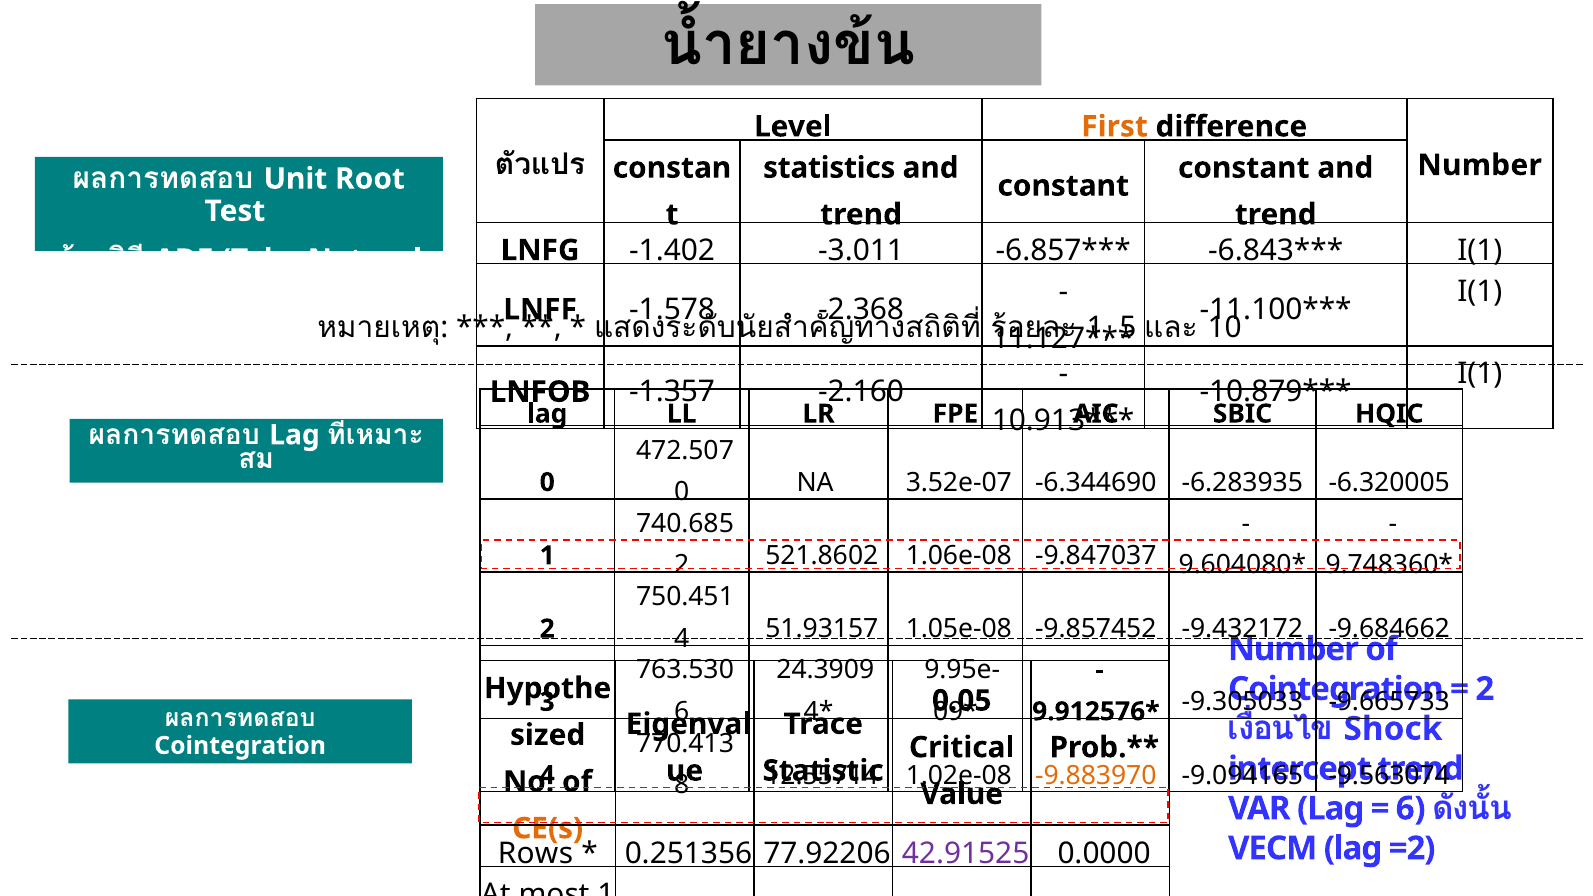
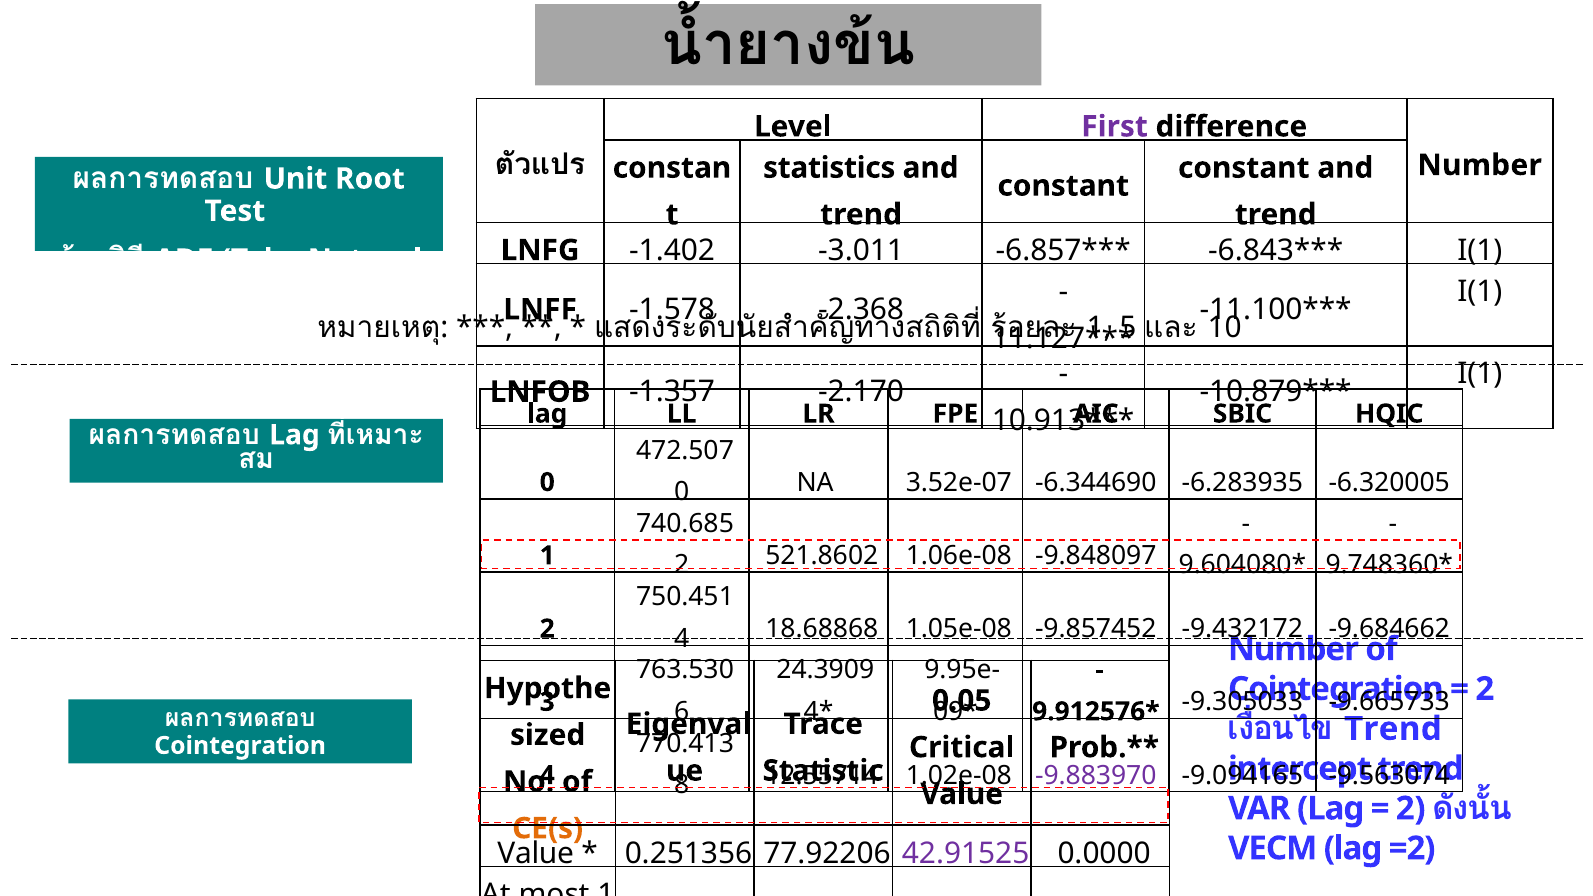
First colour: orange -> purple
-2.160: -2.160 -> -2.170
-9.847037: -9.847037 -> -9.848097
51.93157: 51.93157 -> 18.68868
Shock at (1393, 729): Shock -> Trend
-9.883970 colour: orange -> purple
6 at (1411, 809): 6 -> 2
Rows at (535, 853): Rows -> Value
